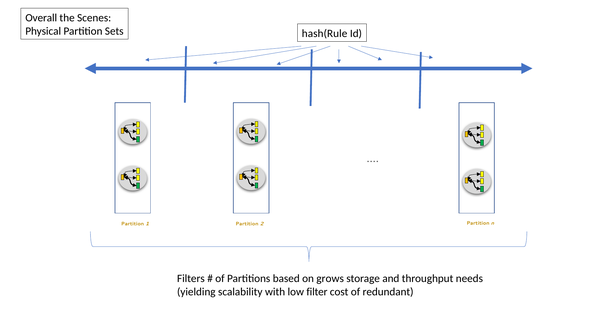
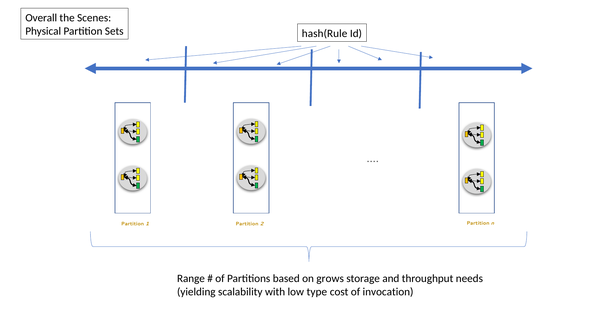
Filters: Filters -> Range
filter: filter -> type
redundant: redundant -> invocation
